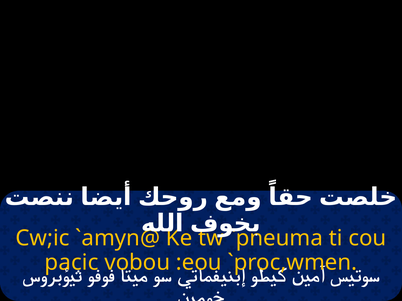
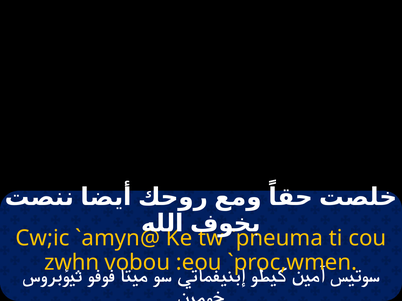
pacic: pacic -> zwhn
